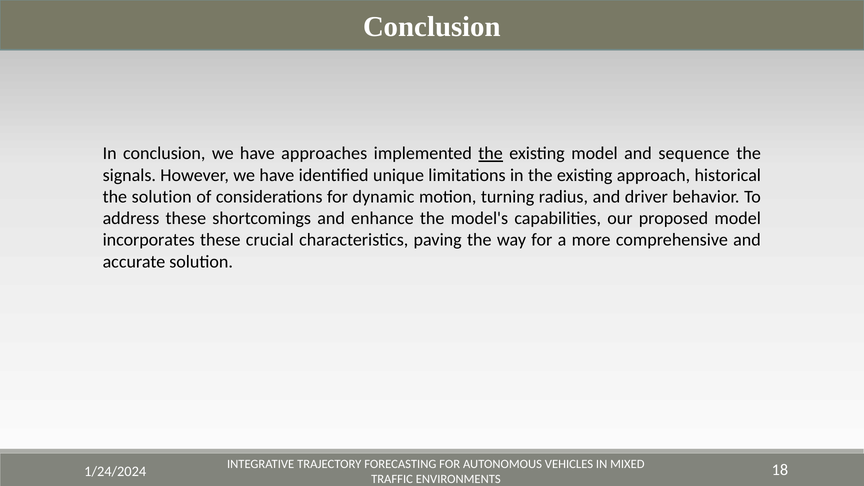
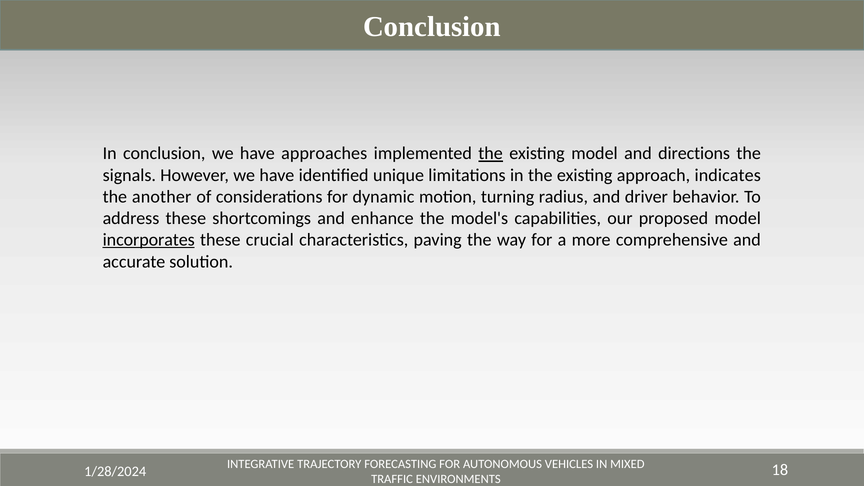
sequence: sequence -> directions
historical: historical -> indicates
the solution: solution -> another
incorporates underline: none -> present
1/24/2024: 1/24/2024 -> 1/28/2024
